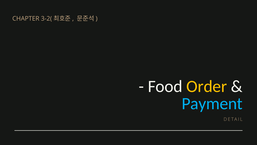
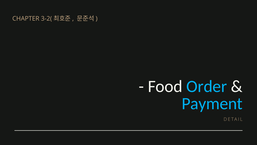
Order colour: yellow -> light blue
